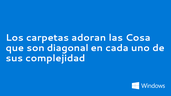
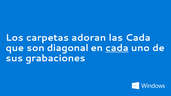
las Cosa: Cosa -> Cada
cada at (117, 48) underline: none -> present
complejidad: complejidad -> grabaciones
